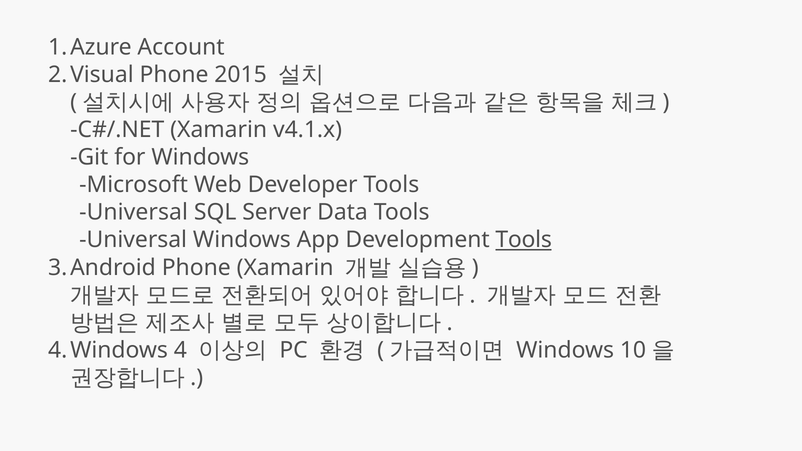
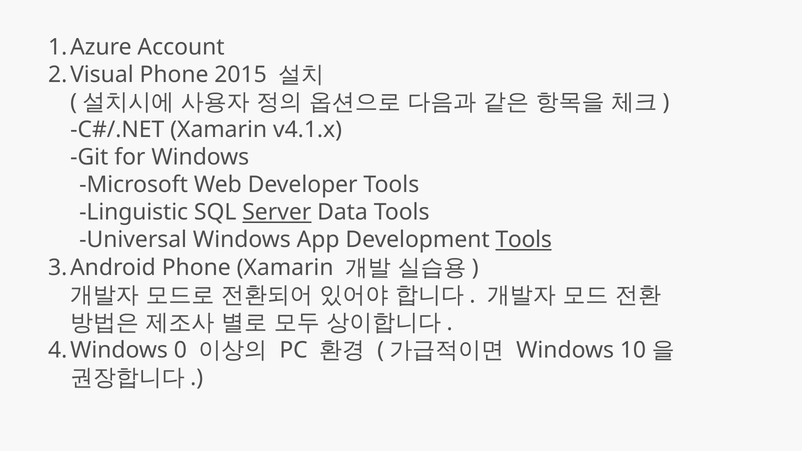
Universal at (134, 212): Universal -> Linguistic
Server underline: none -> present
4: 4 -> 0
